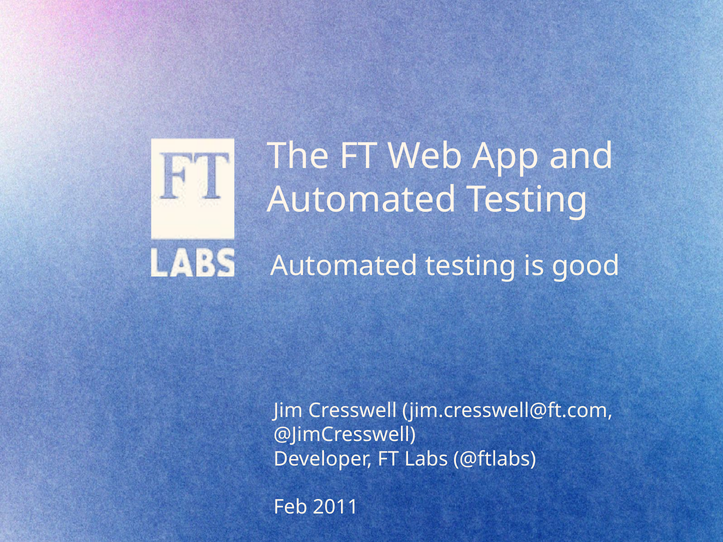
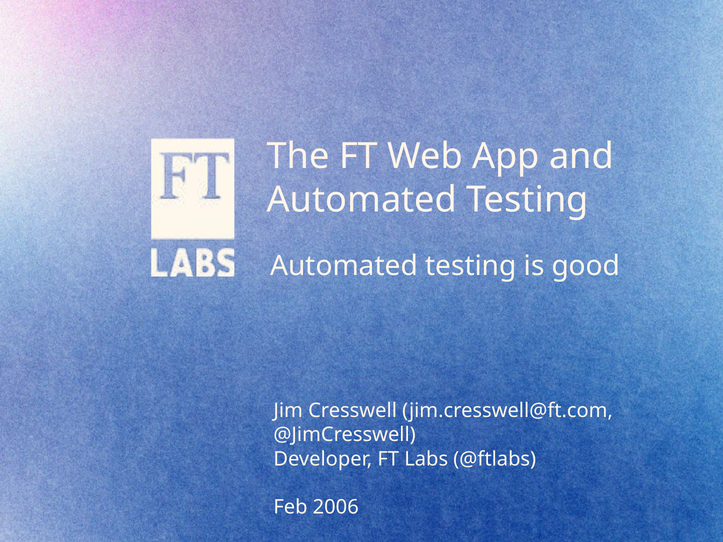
2011: 2011 -> 2006
